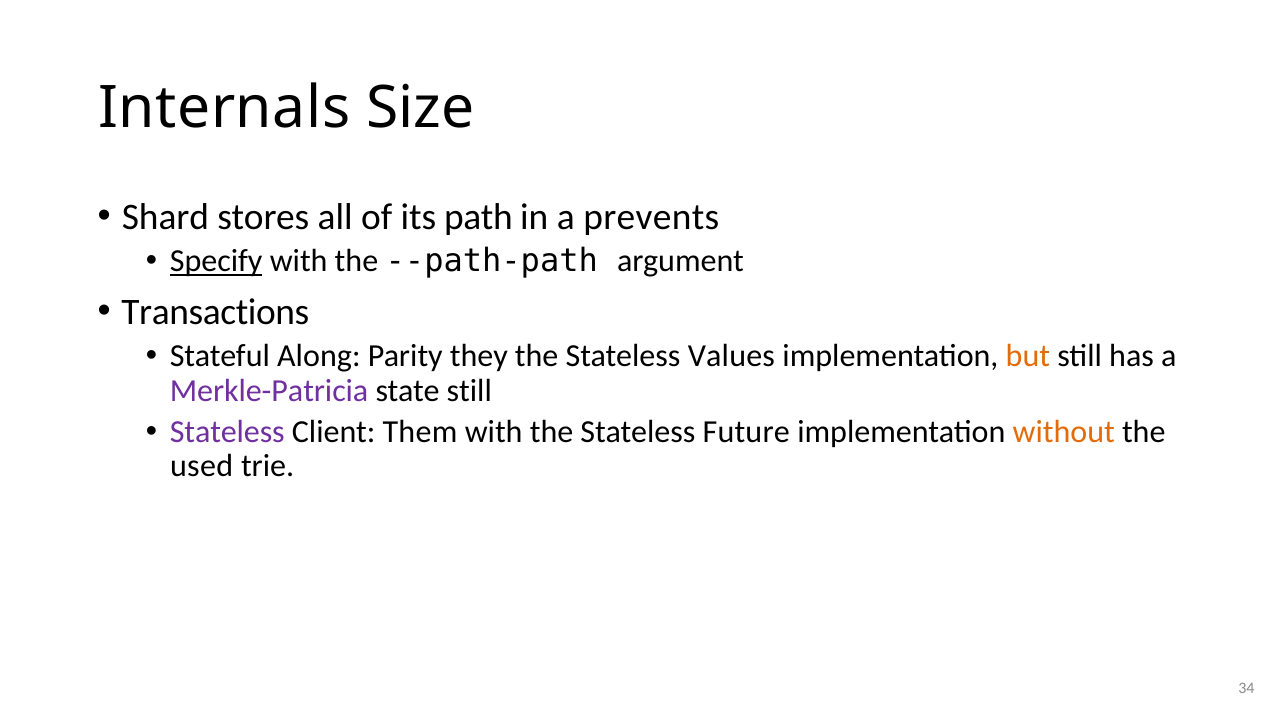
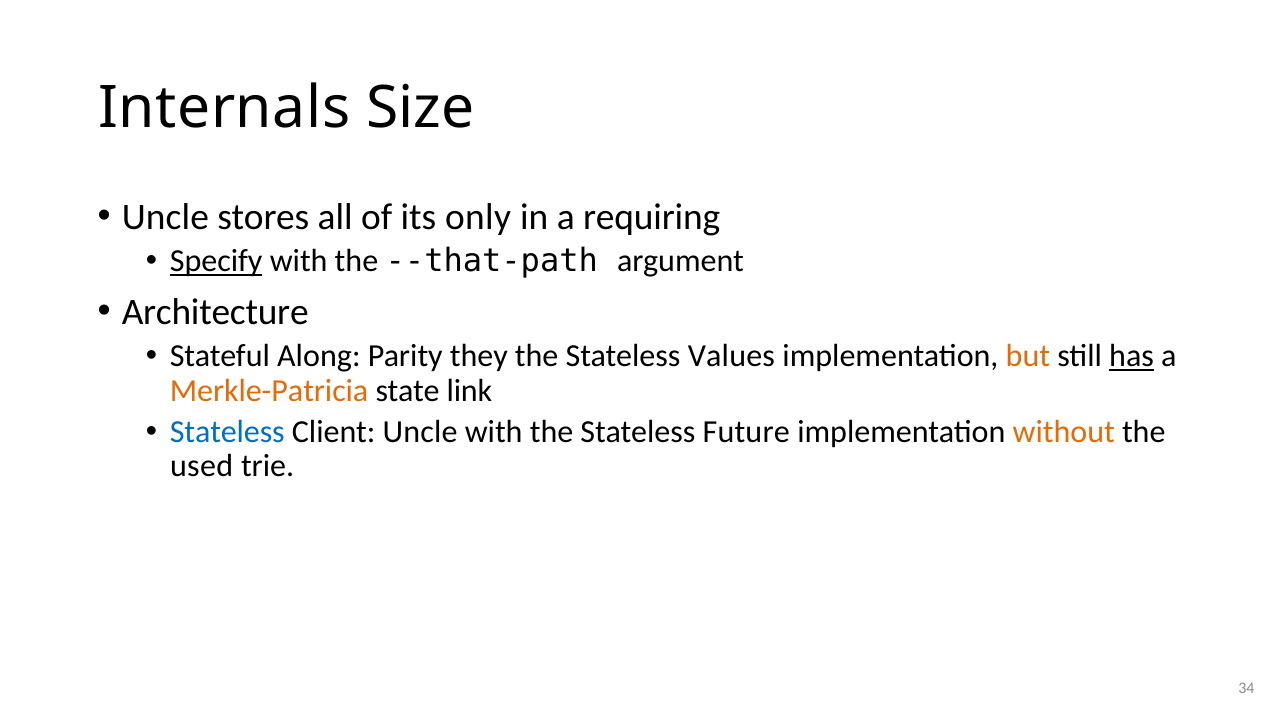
Shard at (165, 217): Shard -> Uncle
path: path -> only
prevents: prevents -> requiring
--path-path: --path-path -> --that-path
Transactions: Transactions -> Architecture
has underline: none -> present
Merkle-Patricia colour: purple -> orange
state still: still -> link
Stateless at (227, 432) colour: purple -> blue
Client Them: Them -> Uncle
